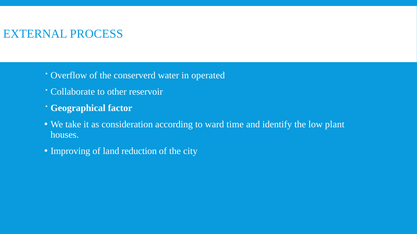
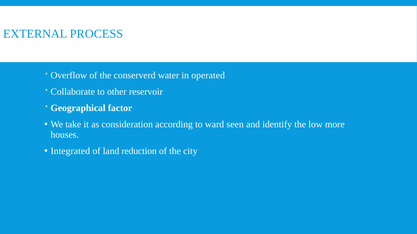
time: time -> seen
plant: plant -> more
Improving: Improving -> Integrated
